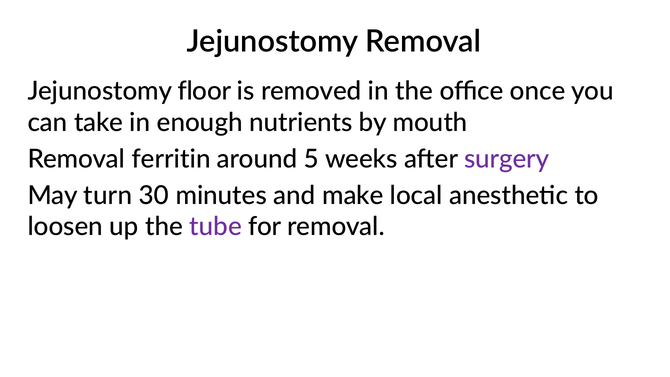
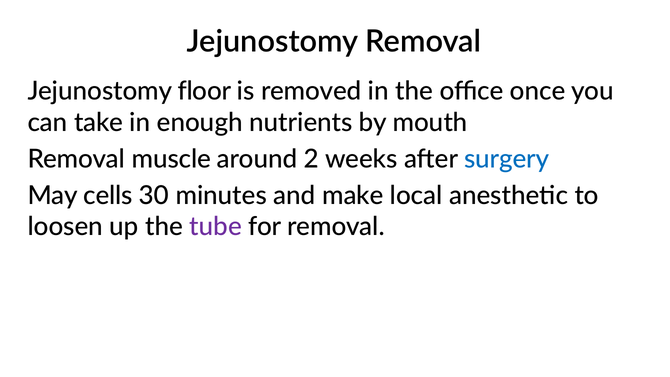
ferritin: ferritin -> muscle
5: 5 -> 2
surgery colour: purple -> blue
turn: turn -> cells
